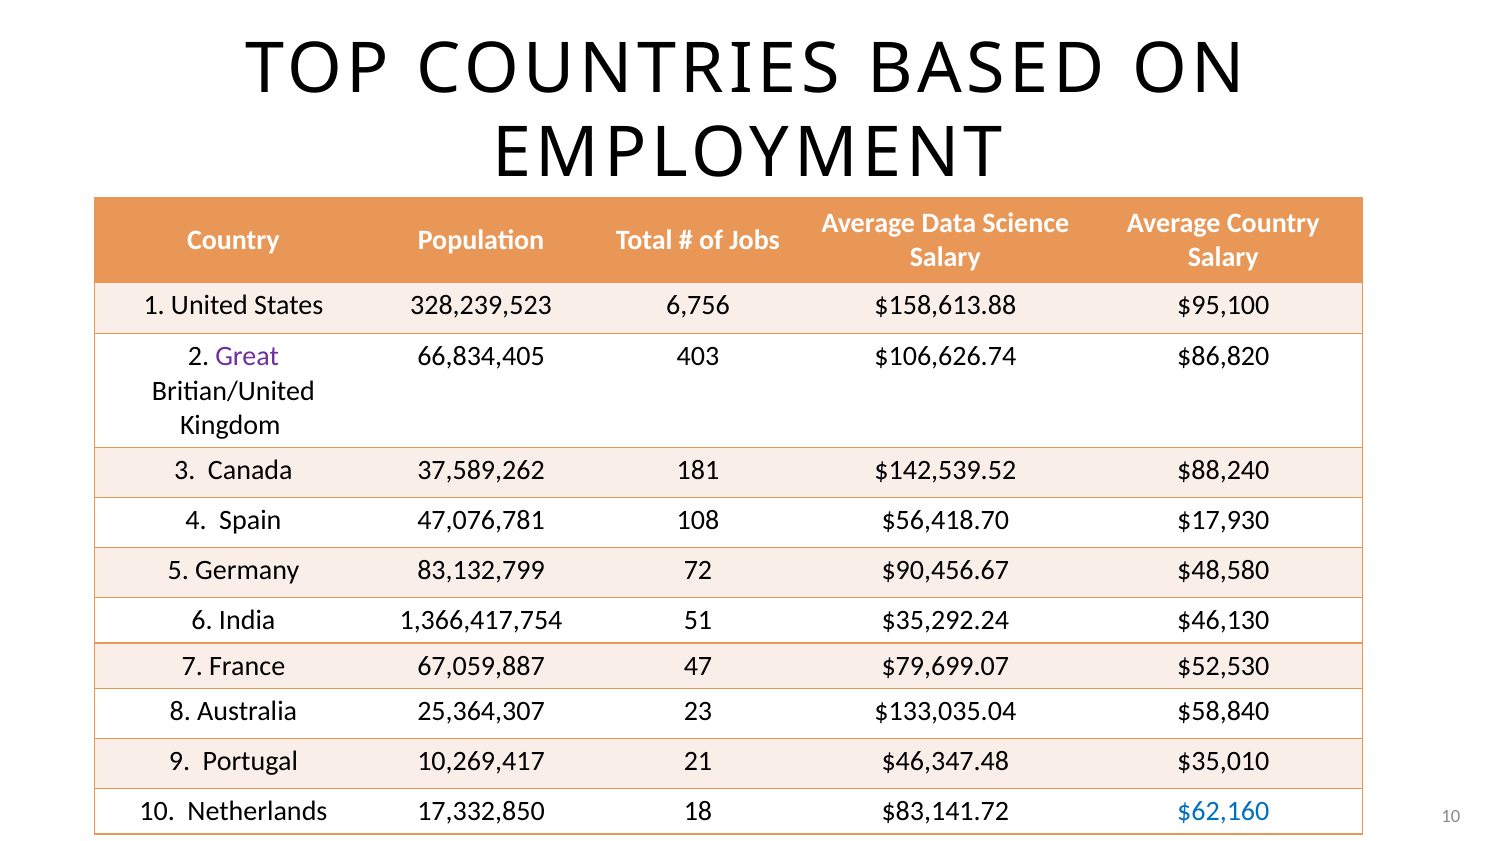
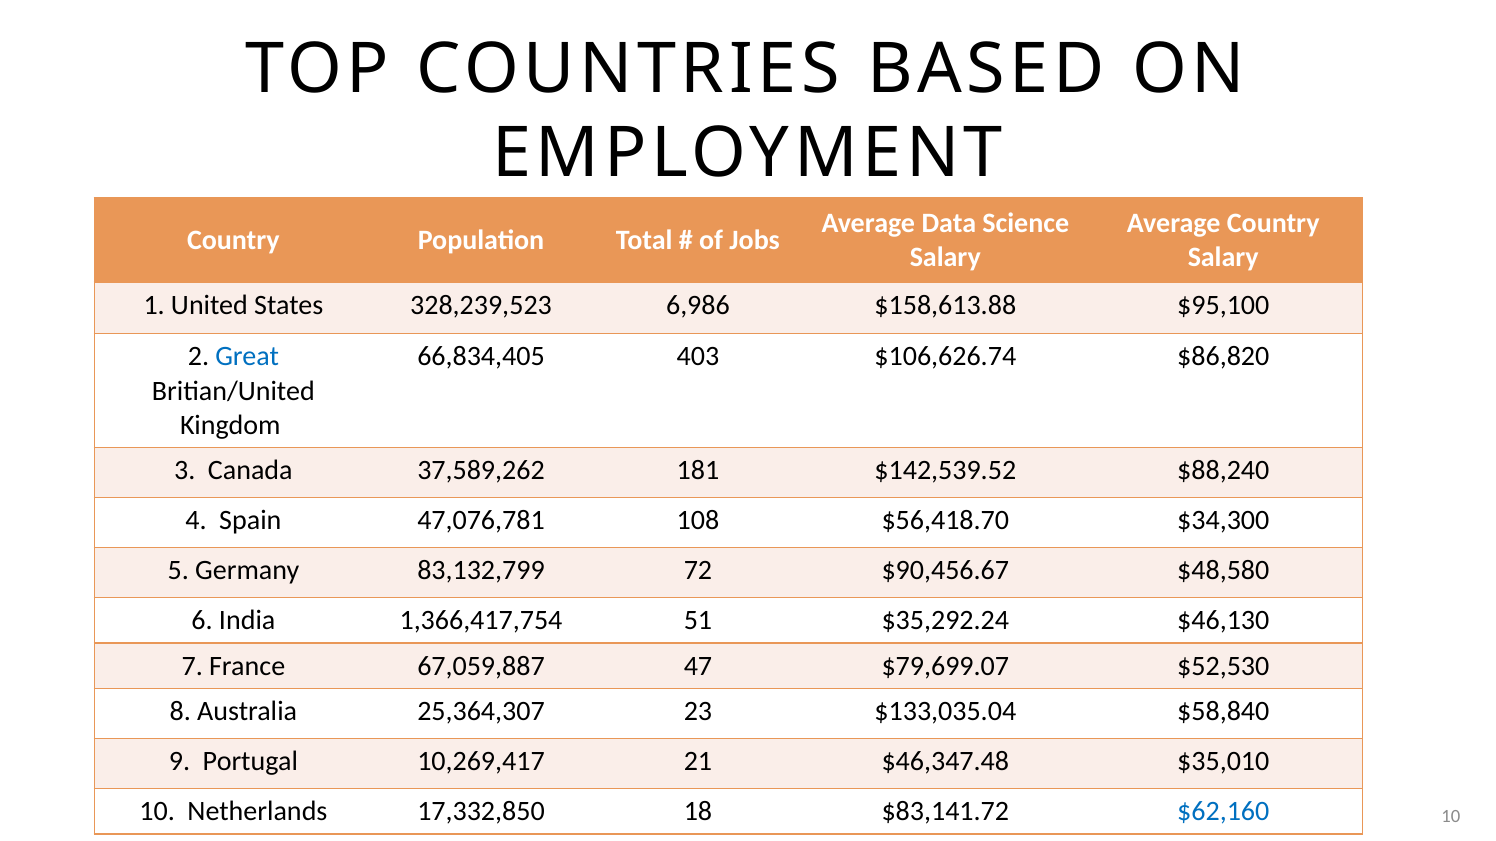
6,756: 6,756 -> 6,986
Great colour: purple -> blue
$17,930: $17,930 -> $34,300
